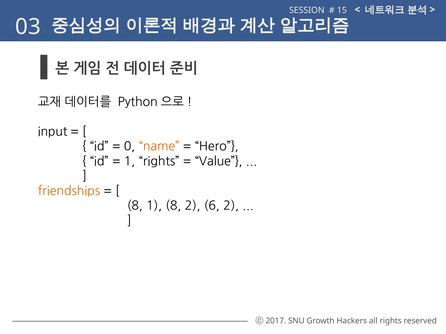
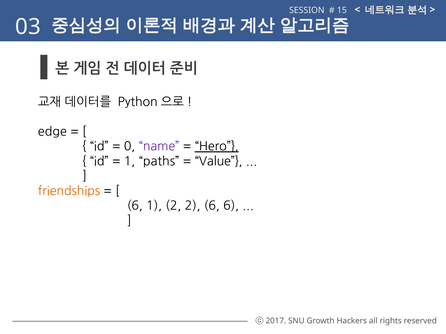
input: input -> edge
name colour: orange -> purple
Hero underline: none -> present
1 rights: rights -> paths
8 at (135, 206): 8 -> 6
1 8: 8 -> 2
6 2: 2 -> 6
